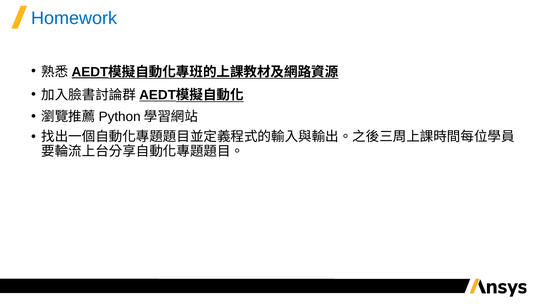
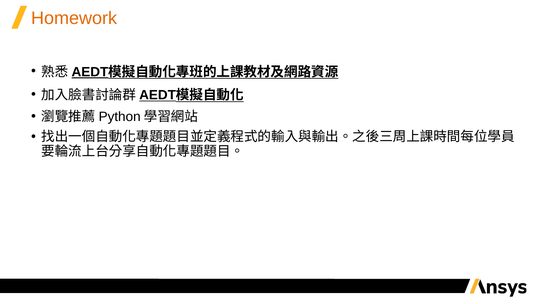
Homework colour: blue -> orange
